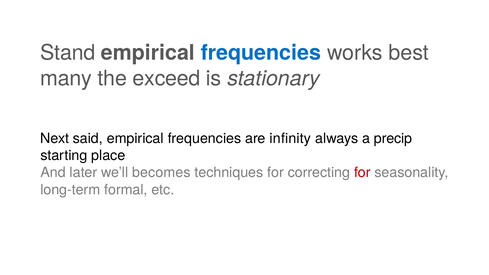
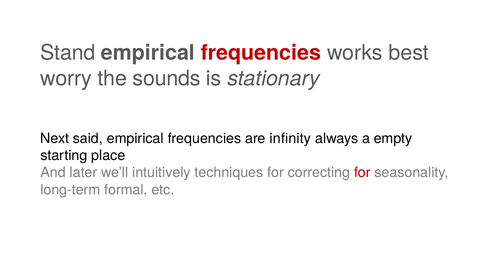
frequencies at (261, 53) colour: blue -> red
many: many -> worry
exceed: exceed -> sounds
precip: precip -> empty
becomes: becomes -> intuitively
